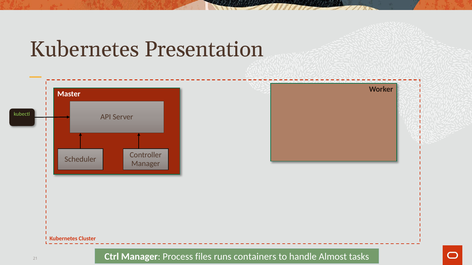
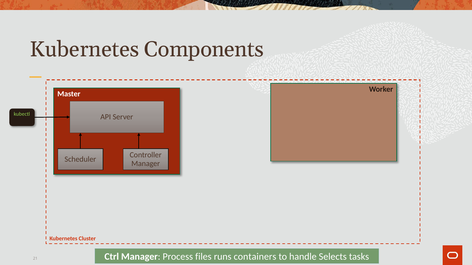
Presentation: Presentation -> Components
Almost: Almost -> Selects
